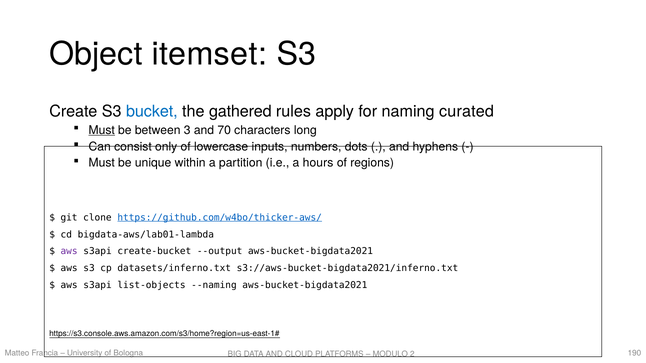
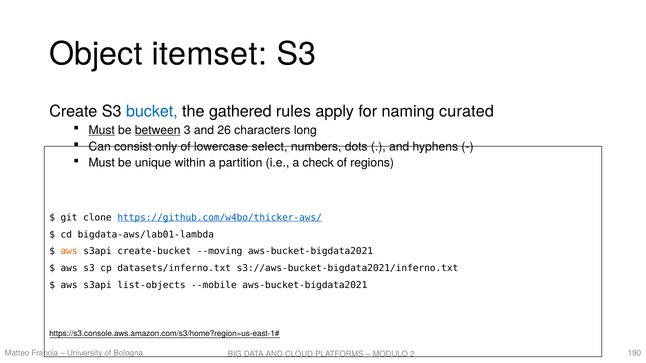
between underline: none -> present
70: 70 -> 26
inputs: inputs -> select
hours: hours -> check
aws at (69, 252) colour: purple -> orange
--output: --output -> --moving
--naming: --naming -> --mobile
